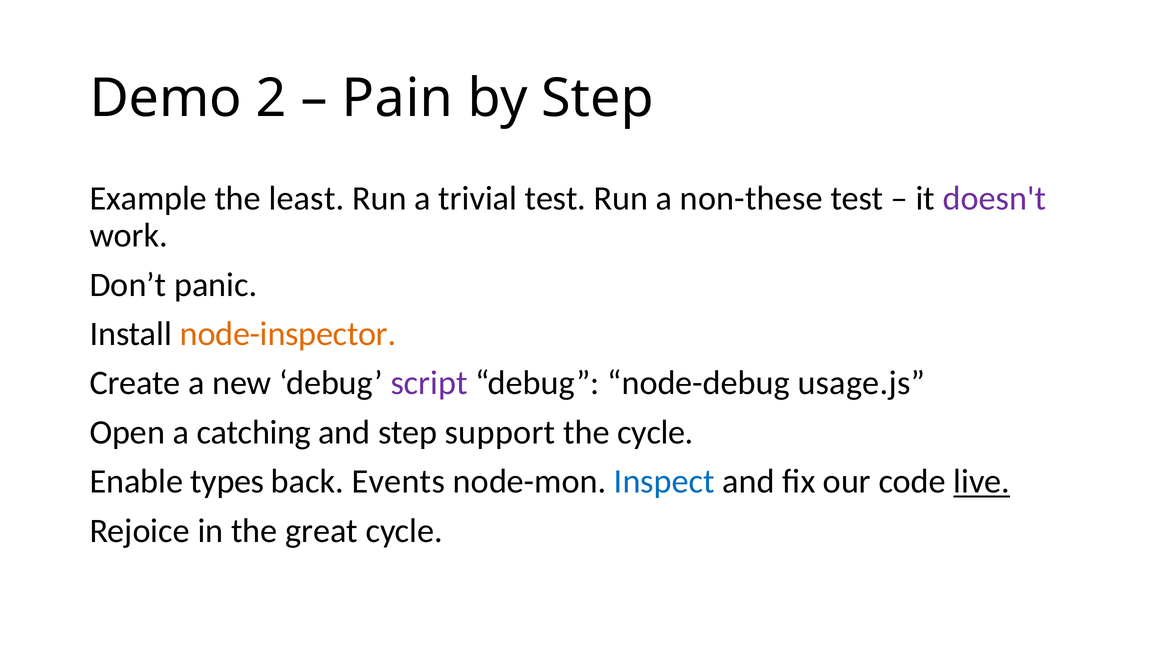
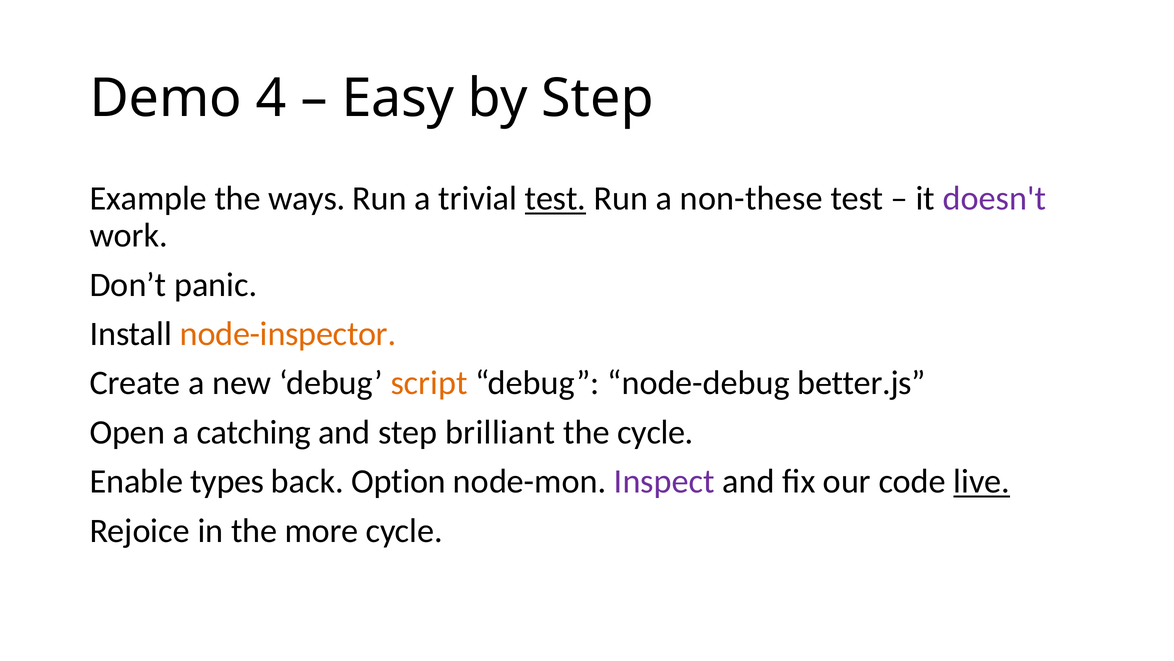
2: 2 -> 4
Pain: Pain -> Easy
least: least -> ways
test at (555, 198) underline: none -> present
script colour: purple -> orange
usage.js: usage.js -> better.js
support: support -> brilliant
Events: Events -> Option
Inspect colour: blue -> purple
great: great -> more
